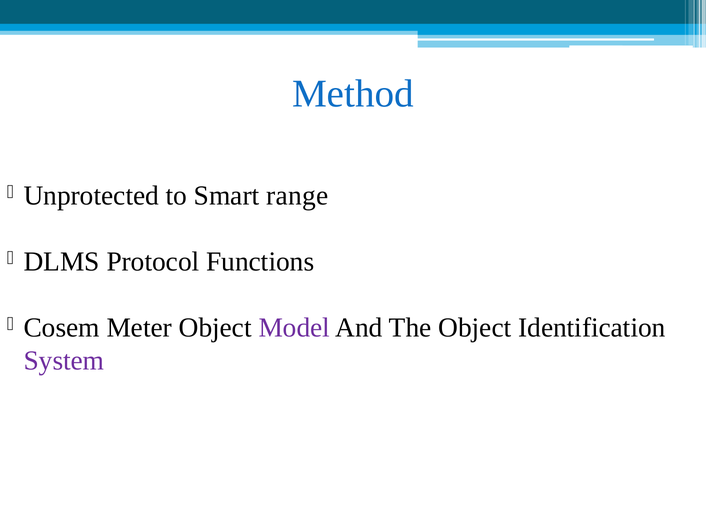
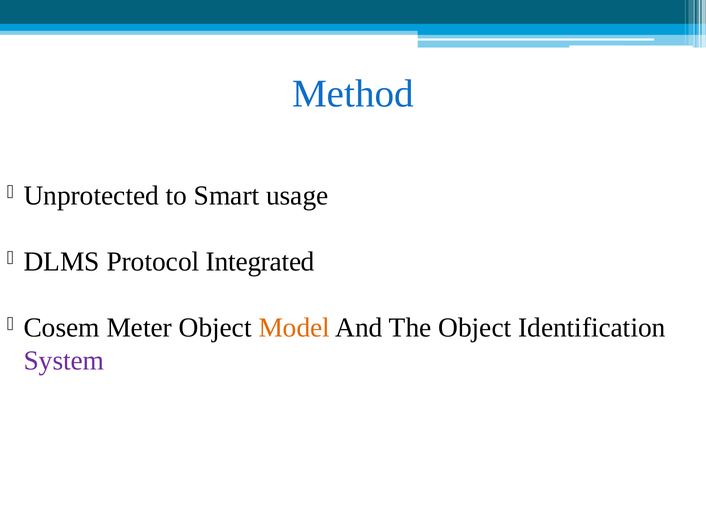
range: range -> usage
Functions: Functions -> Integrated
Model colour: purple -> orange
